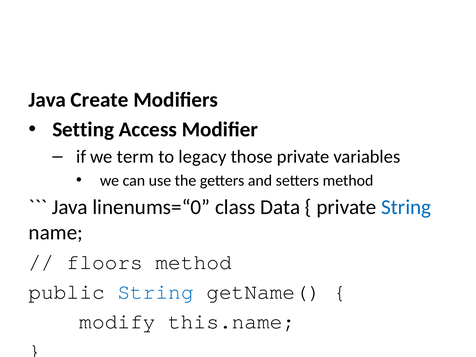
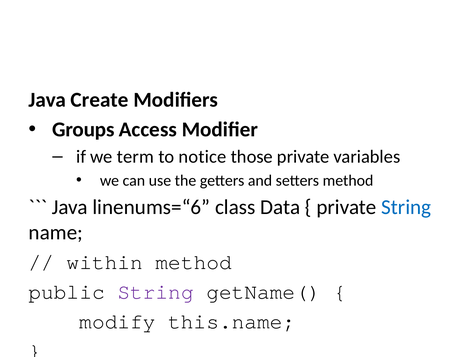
Setting: Setting -> Groups
legacy: legacy -> notice
linenums=“0: linenums=“0 -> linenums=“6
floors: floors -> within
String at (156, 292) colour: blue -> purple
